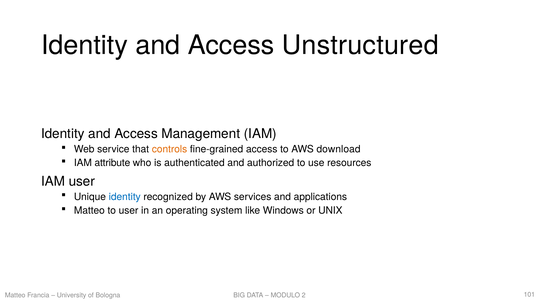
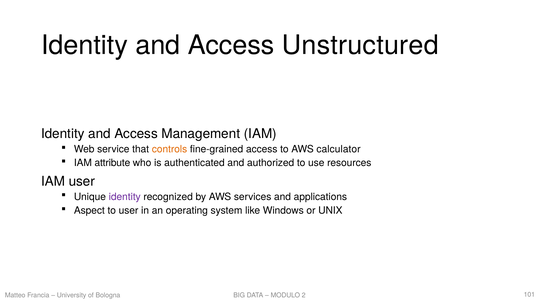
download: download -> calculator
identity at (125, 197) colour: blue -> purple
Matteo at (89, 211): Matteo -> Aspect
